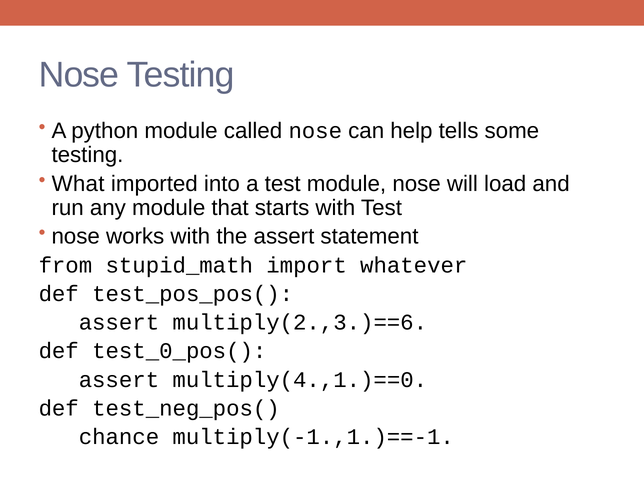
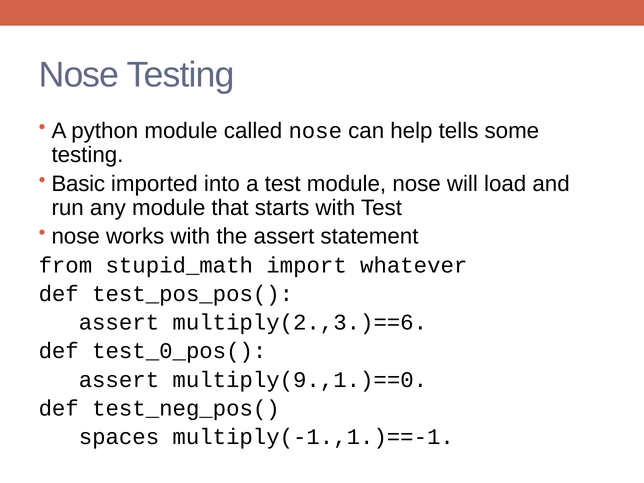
What: What -> Basic
multiply(4.,1.)==0: multiply(4.,1.)==0 -> multiply(9.,1.)==0
chance: chance -> spaces
